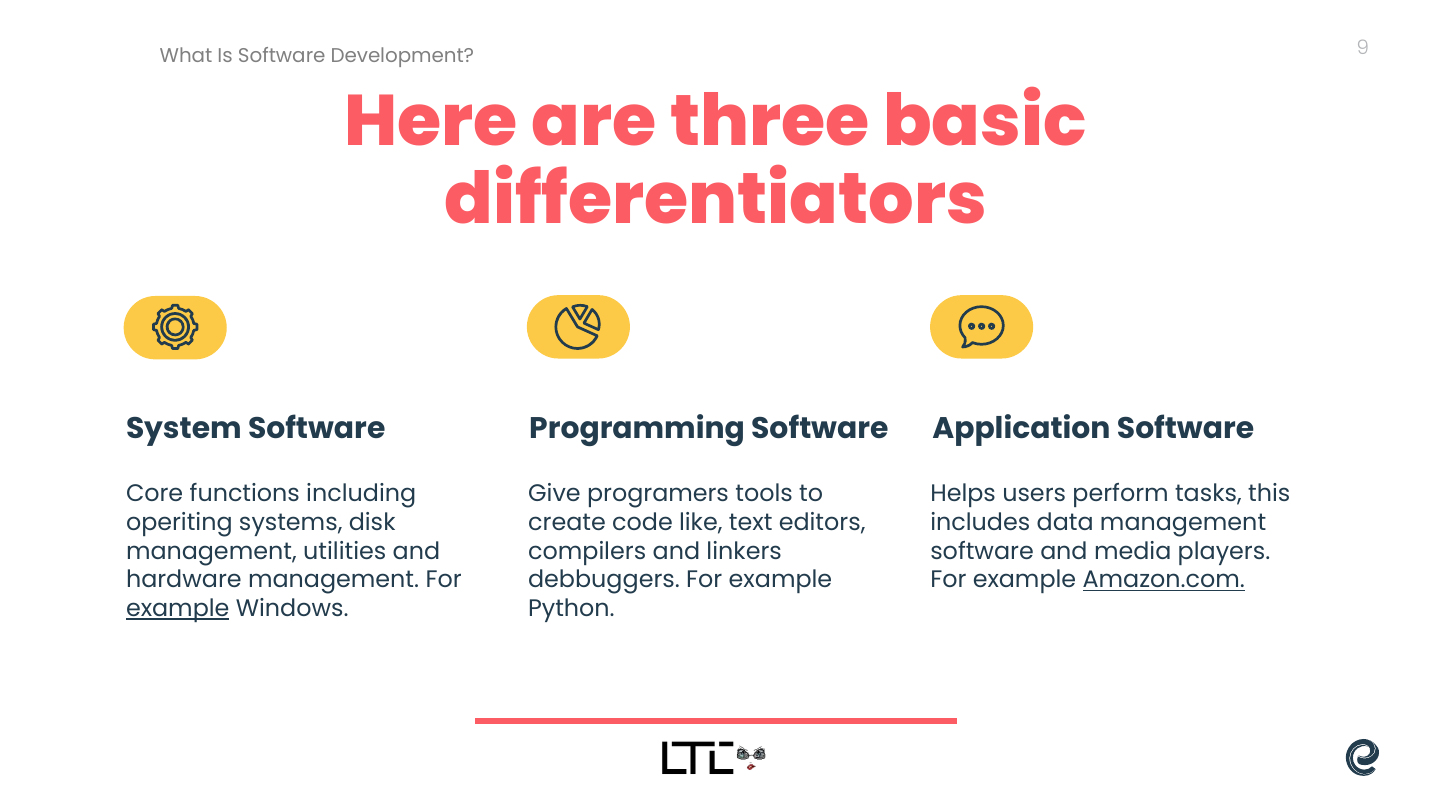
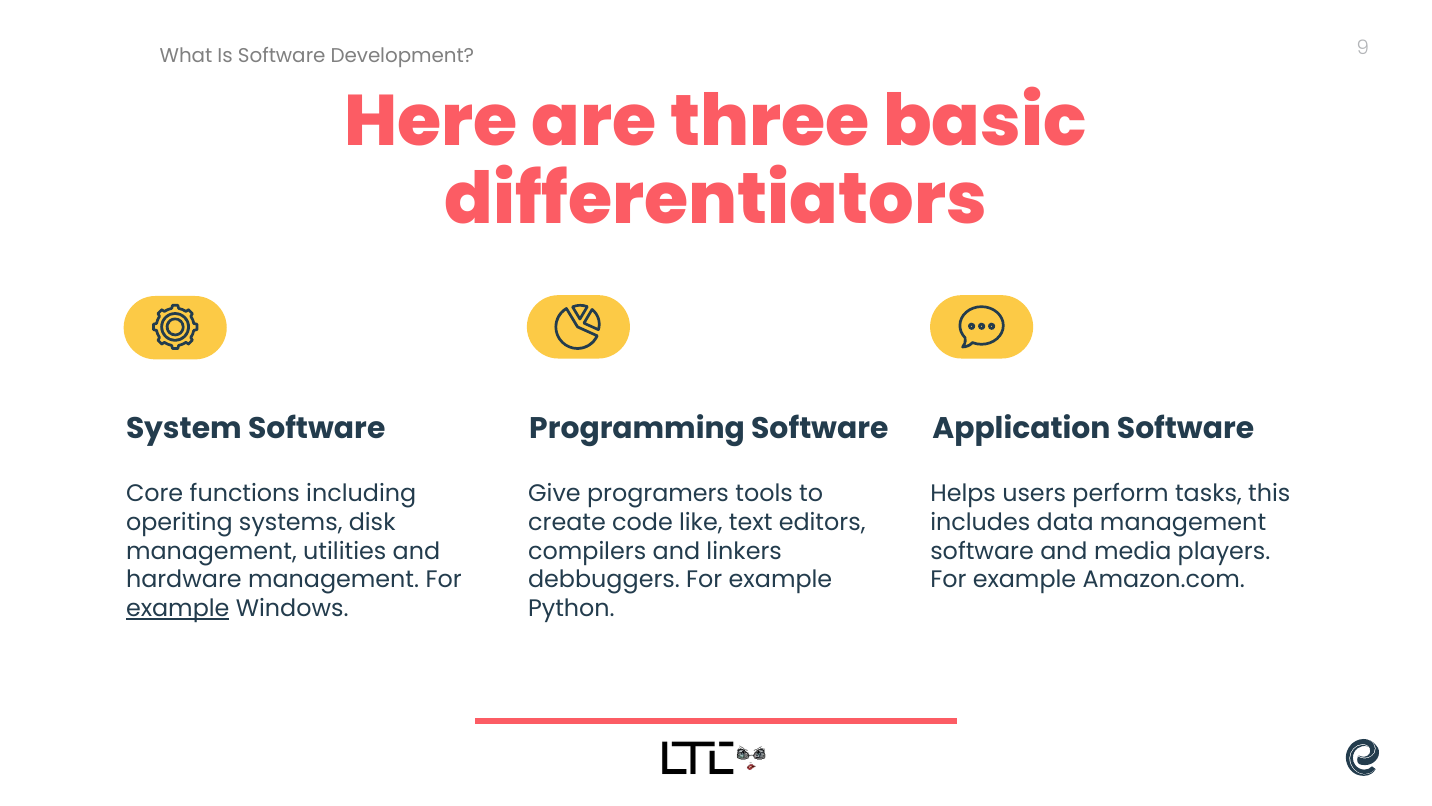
Amazon.com underline: present -> none
